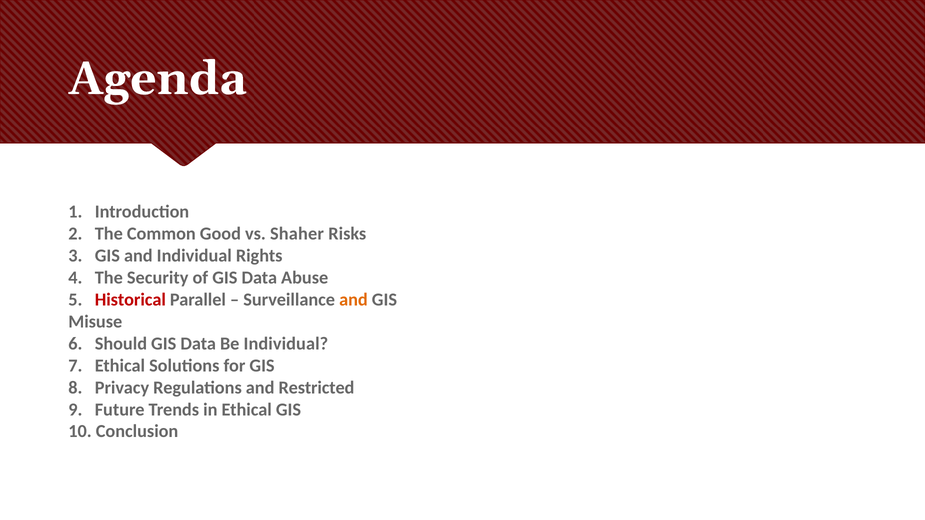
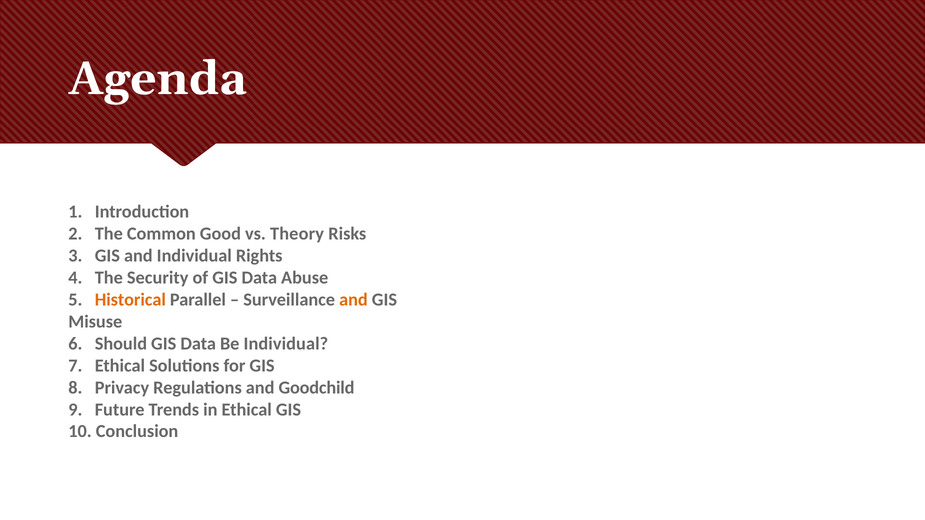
Shaher: Shaher -> Theory
Historical colour: red -> orange
Restricted: Restricted -> Goodchild
